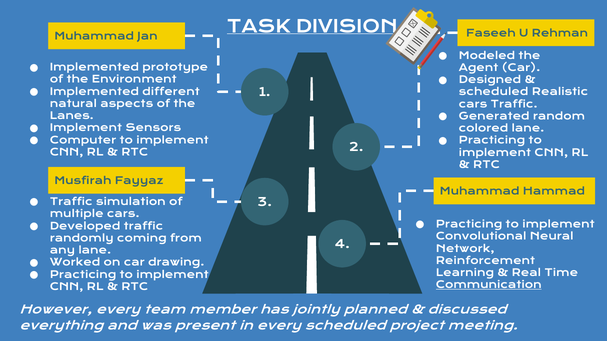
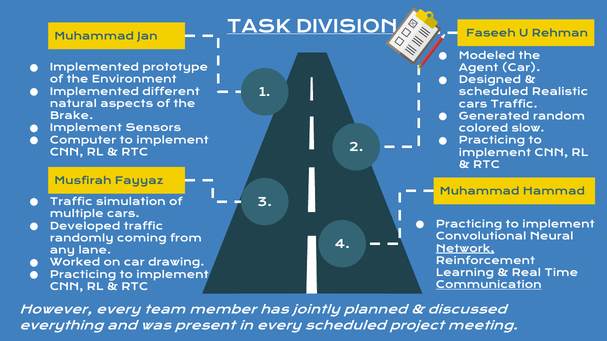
Lanes: Lanes -> Brake
colored lane: lane -> slow
Network underline: none -> present
